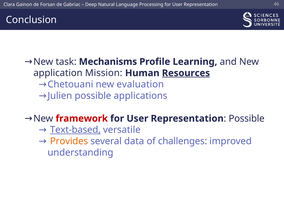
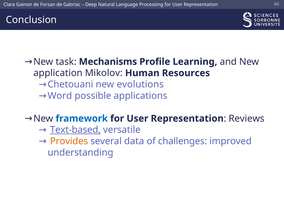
Mission: Mission -> Mikolov
Resources underline: present -> none
evaluation: evaluation -> evolutions
Julien: Julien -> Word
framework colour: red -> blue
Possible at (247, 119): Possible -> Reviews
